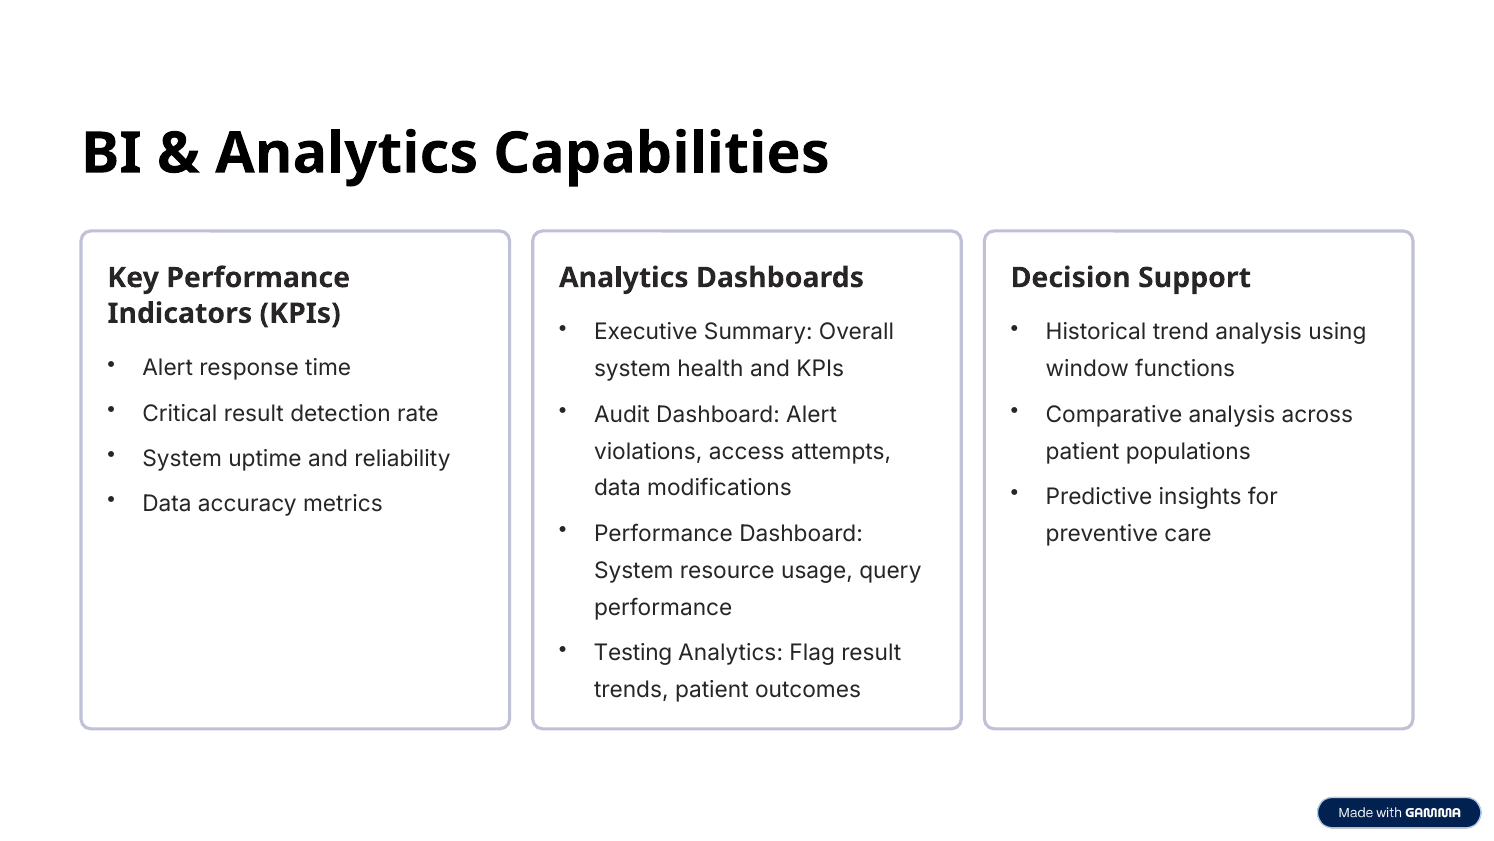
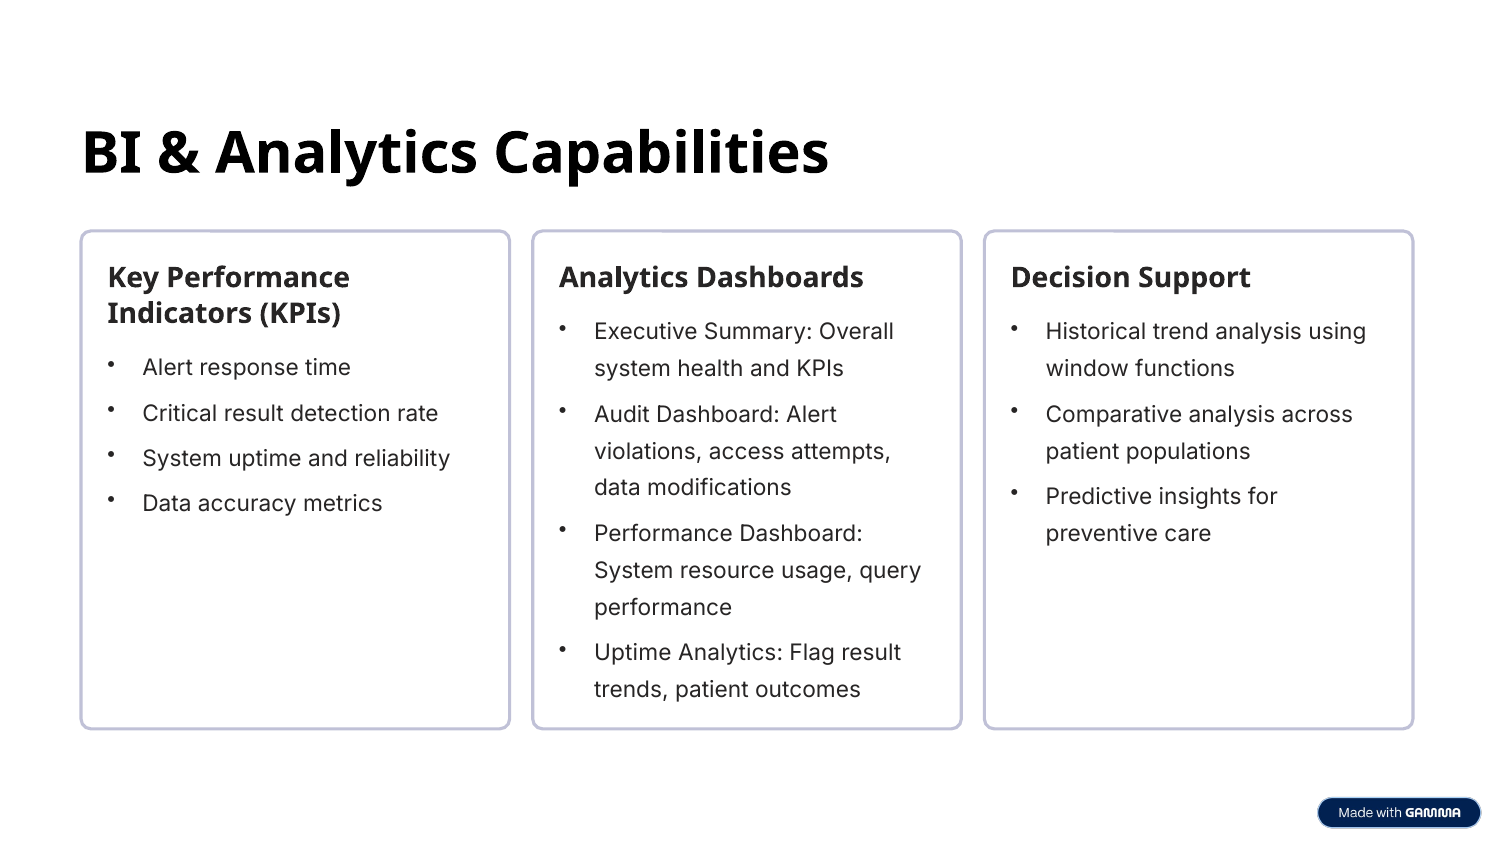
Testing at (633, 653): Testing -> Uptime
